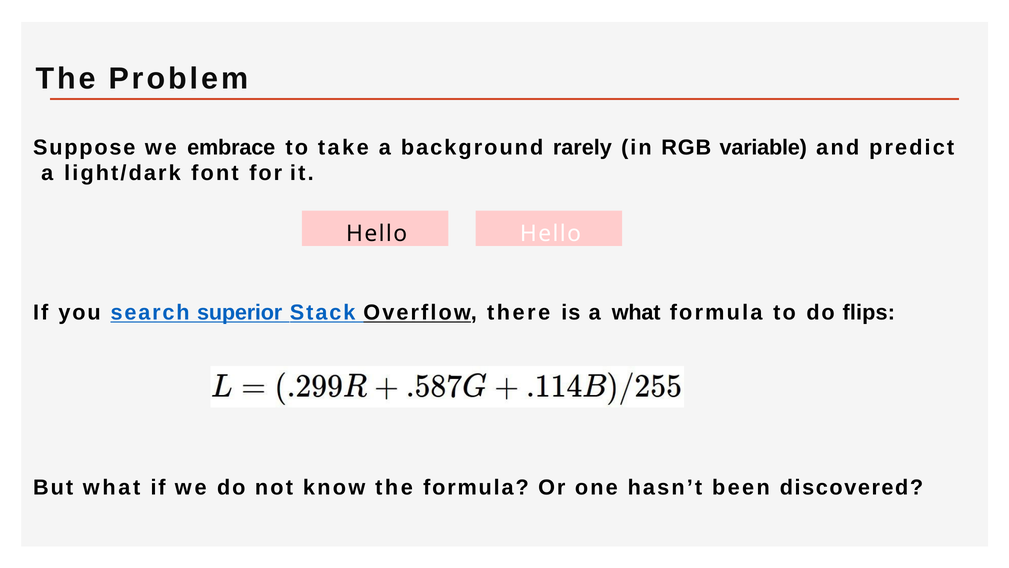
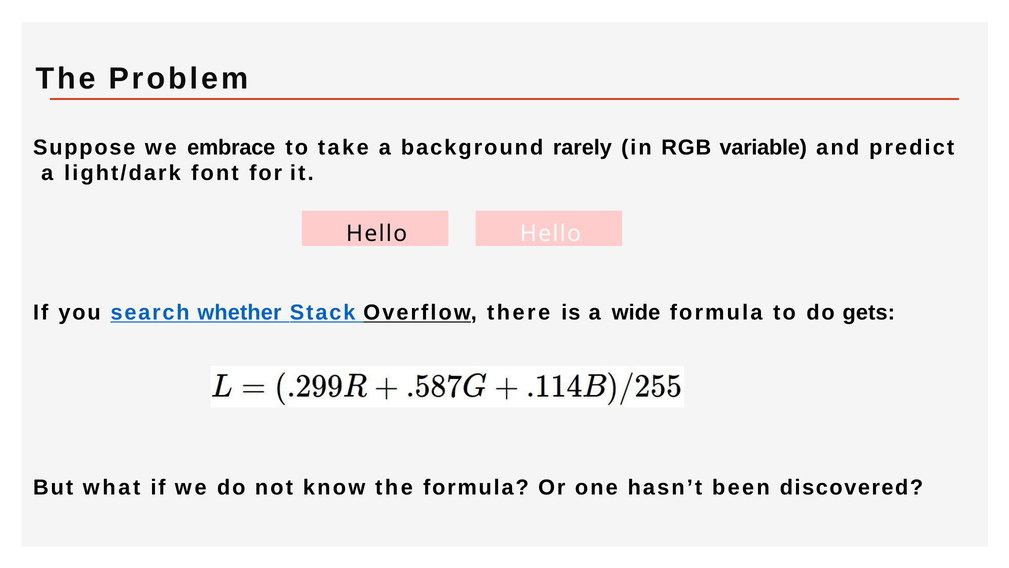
superior: superior -> whether
a what: what -> wide
flips: flips -> gets
